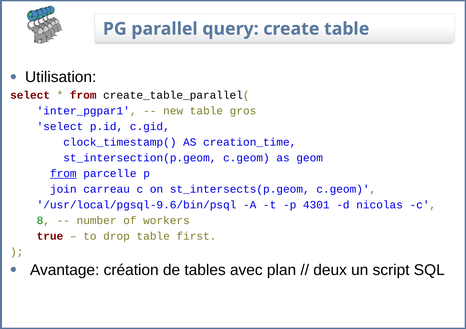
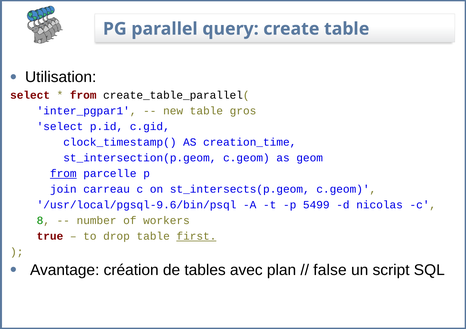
4301: 4301 -> 5499
first underline: none -> present
deux: deux -> false
